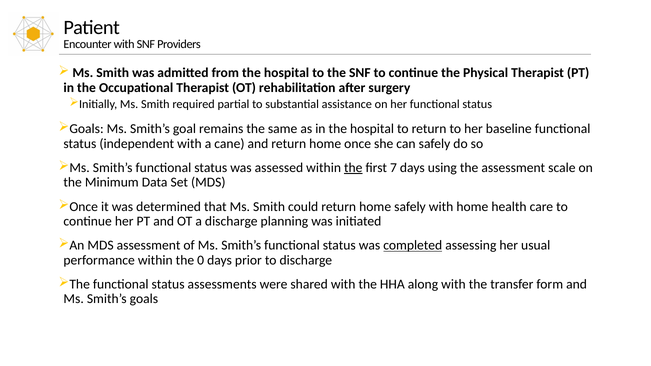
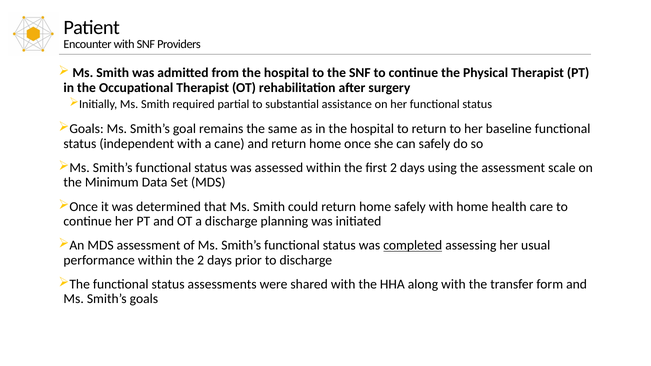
the at (353, 168) underline: present -> none
first 7: 7 -> 2
the 0: 0 -> 2
